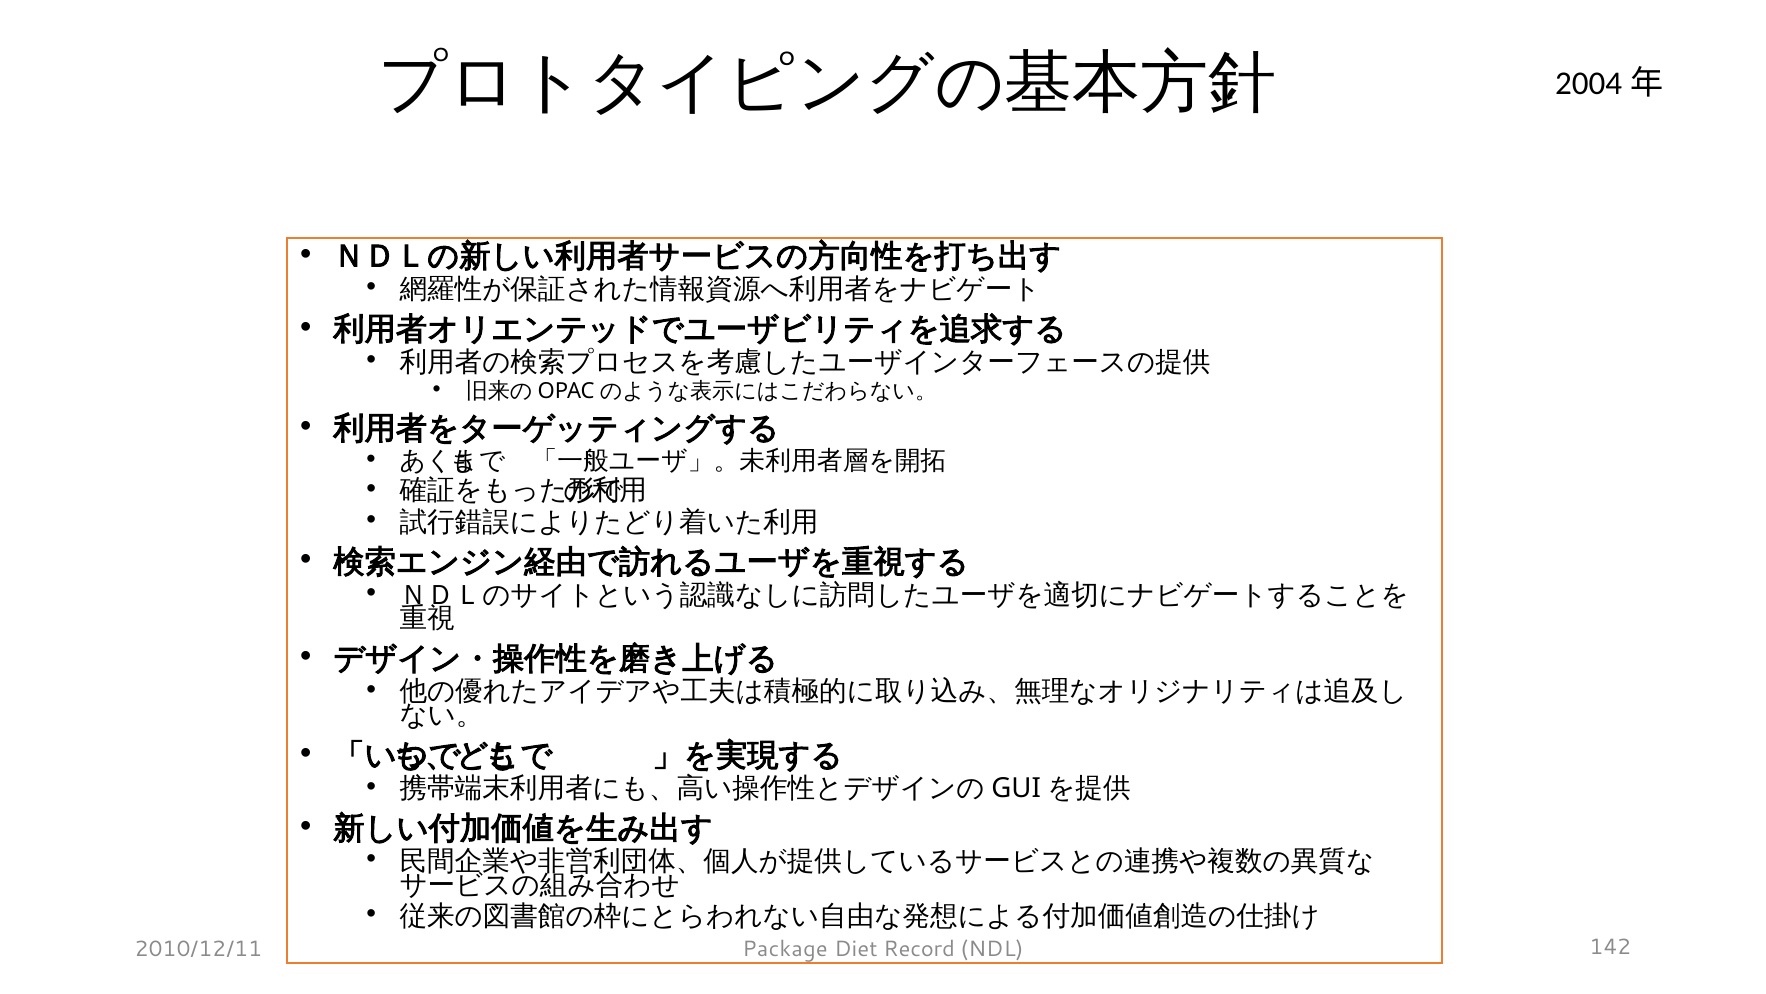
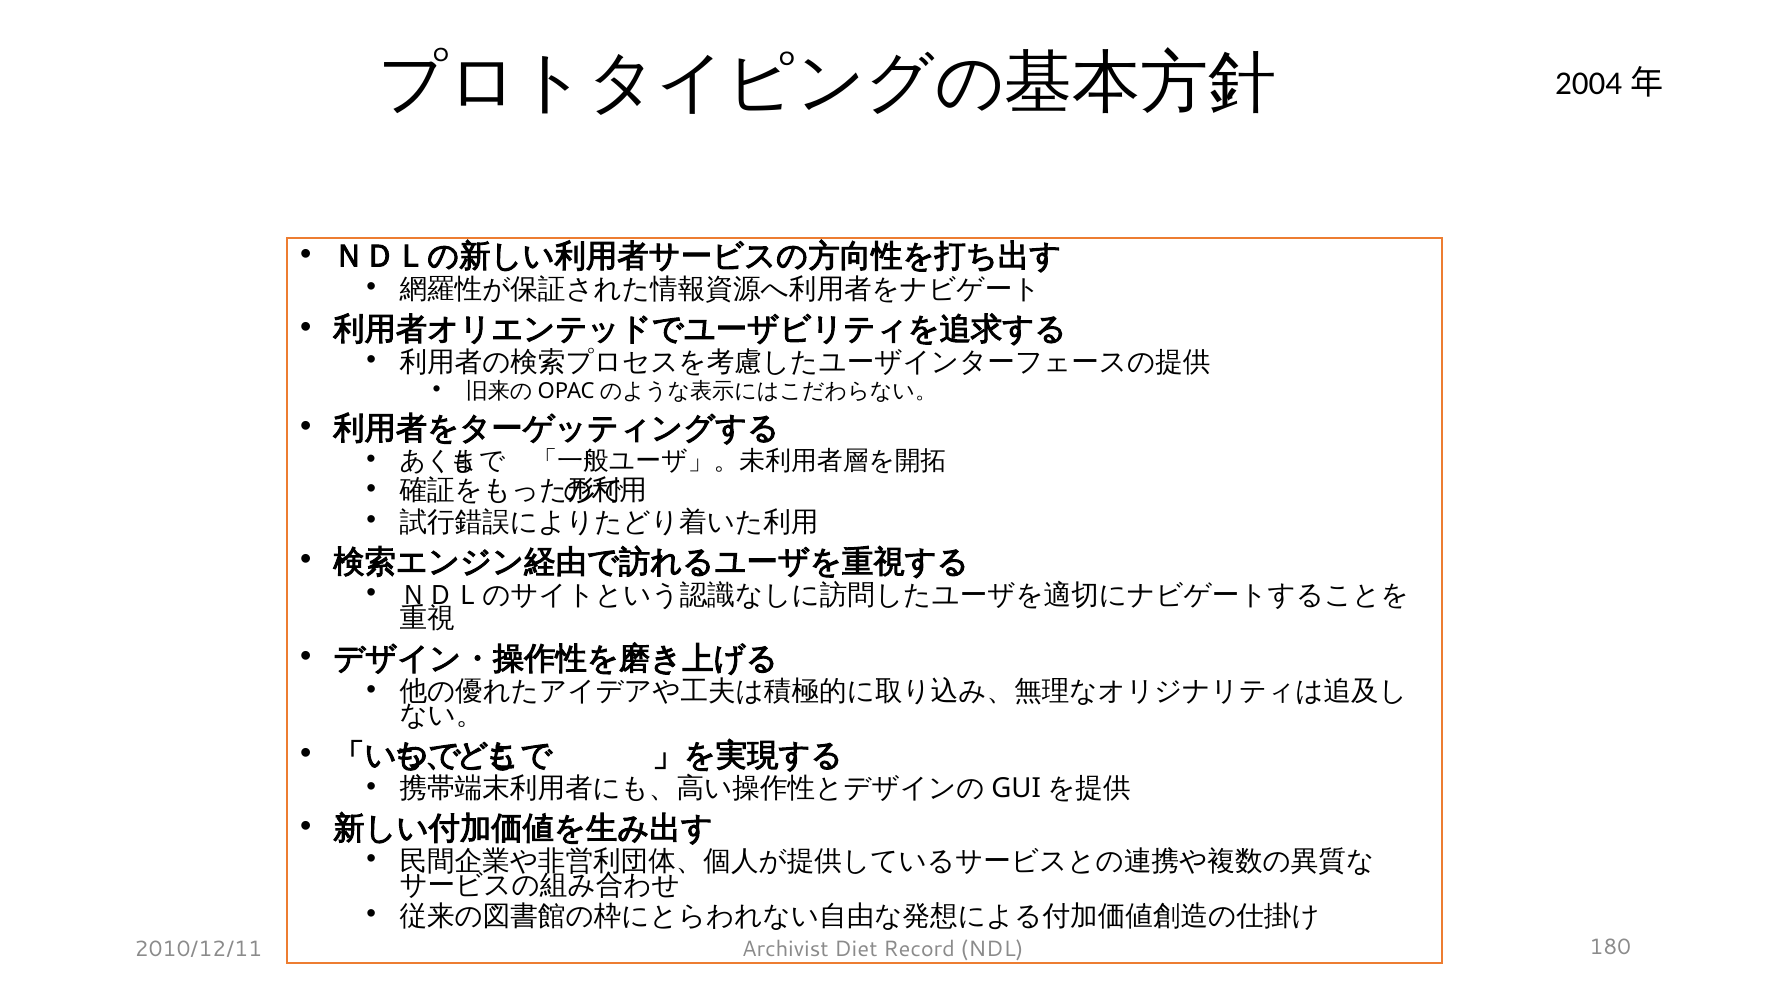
Package: Package -> Archivist
142: 142 -> 180
